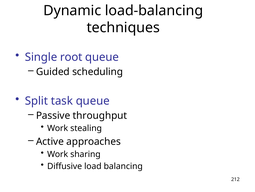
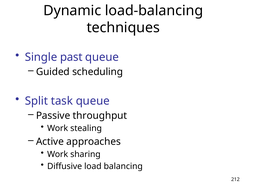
root: root -> past
